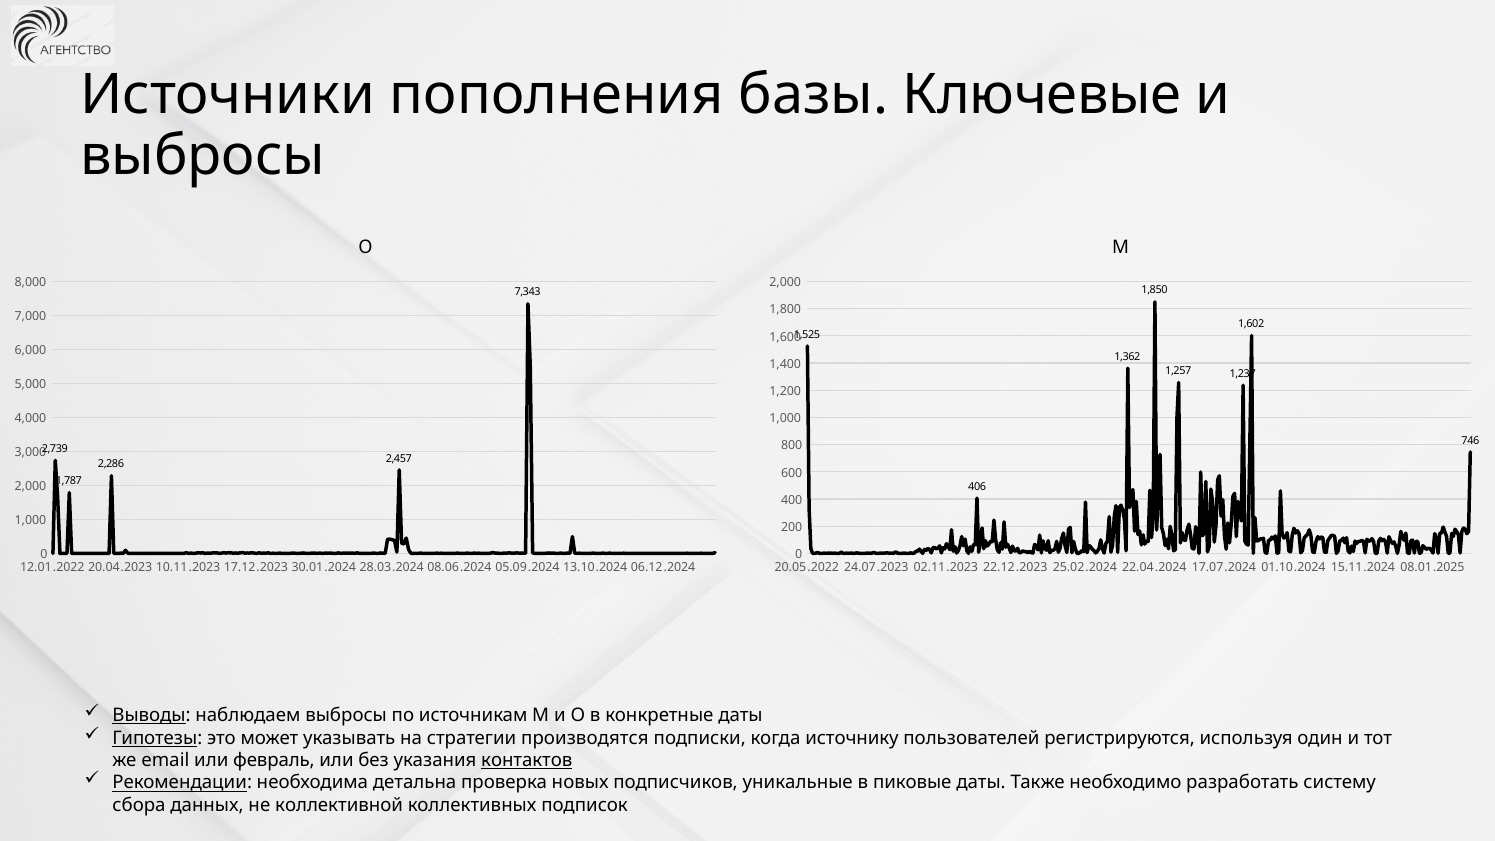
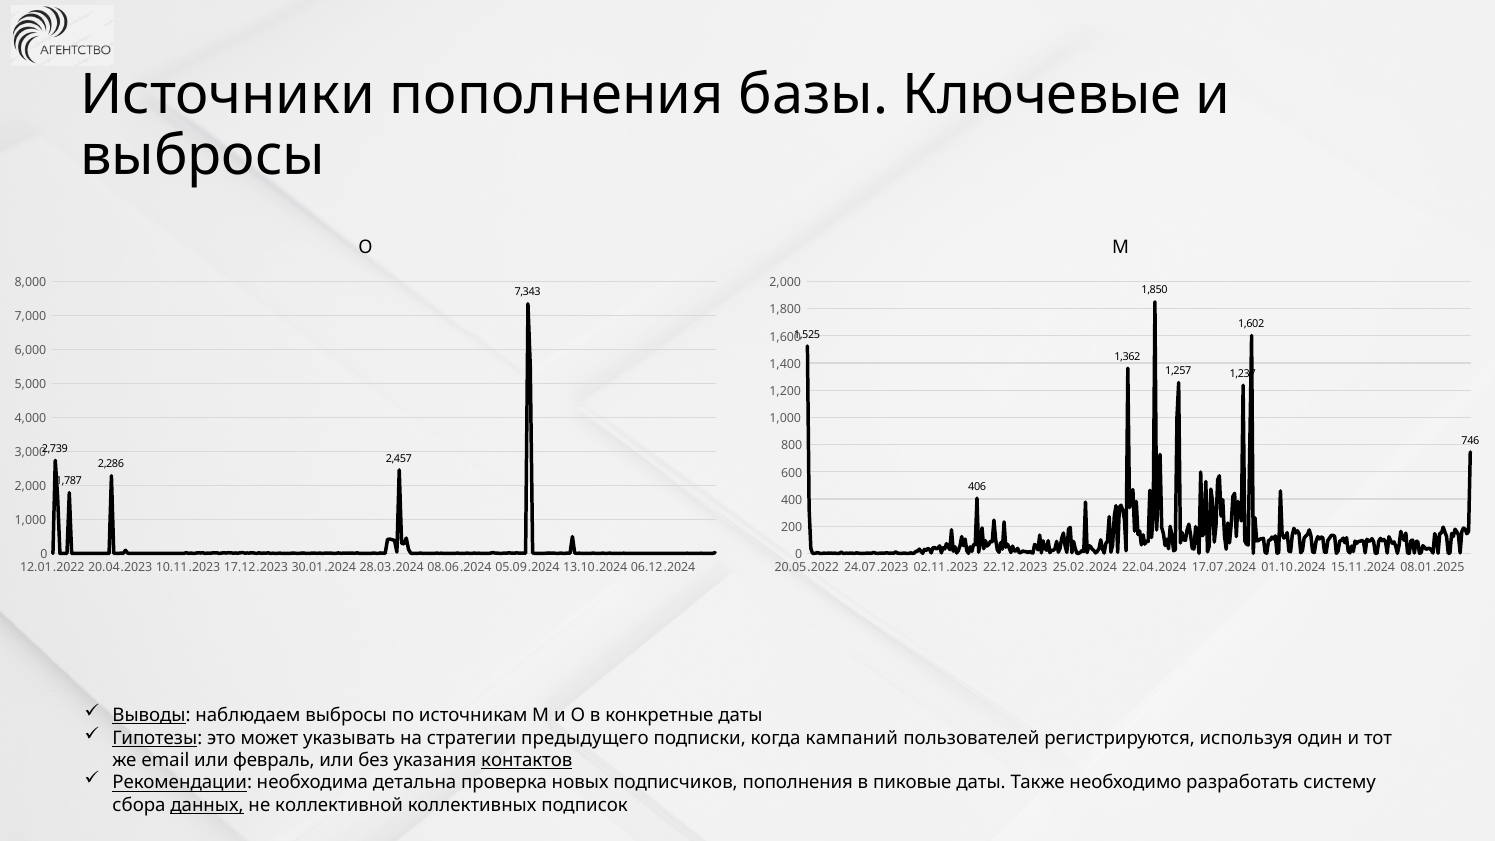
производятся: производятся -> предыдущего
источнику: источнику -> кампаний
подписчиков уникальные: уникальные -> пополнения
данных underline: none -> present
